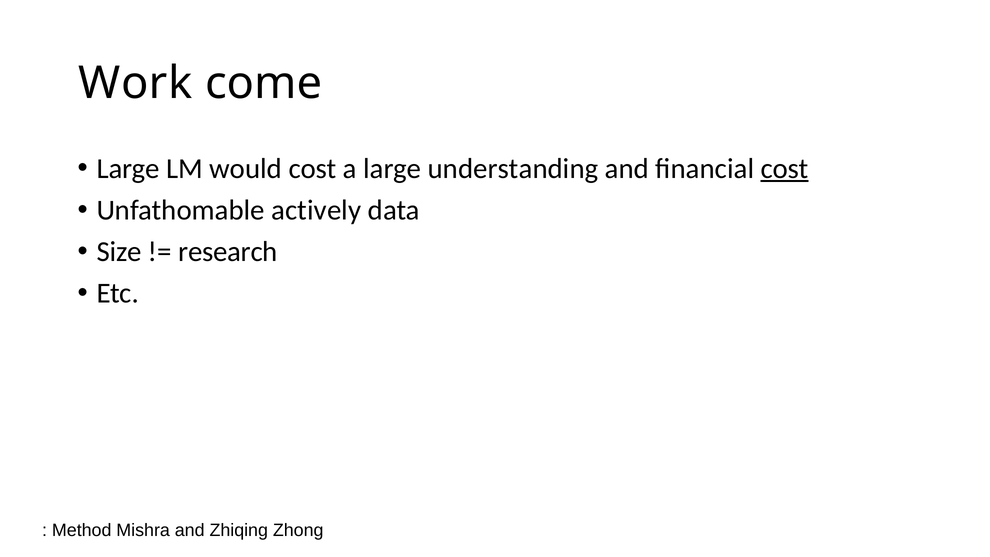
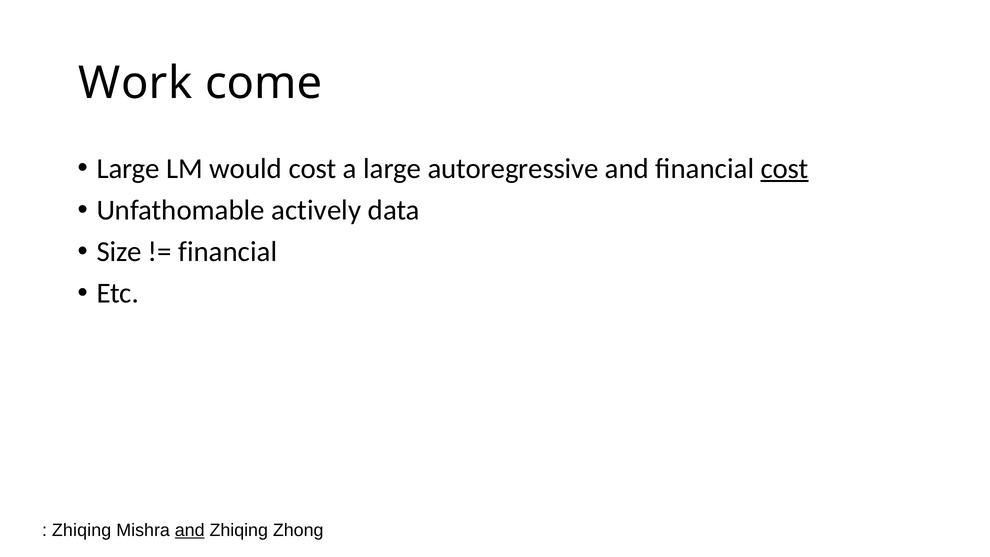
understanding: understanding -> autoregressive
research at (228, 252): research -> financial
Method at (82, 530): Method -> Zhiqing
and at (190, 530) underline: none -> present
